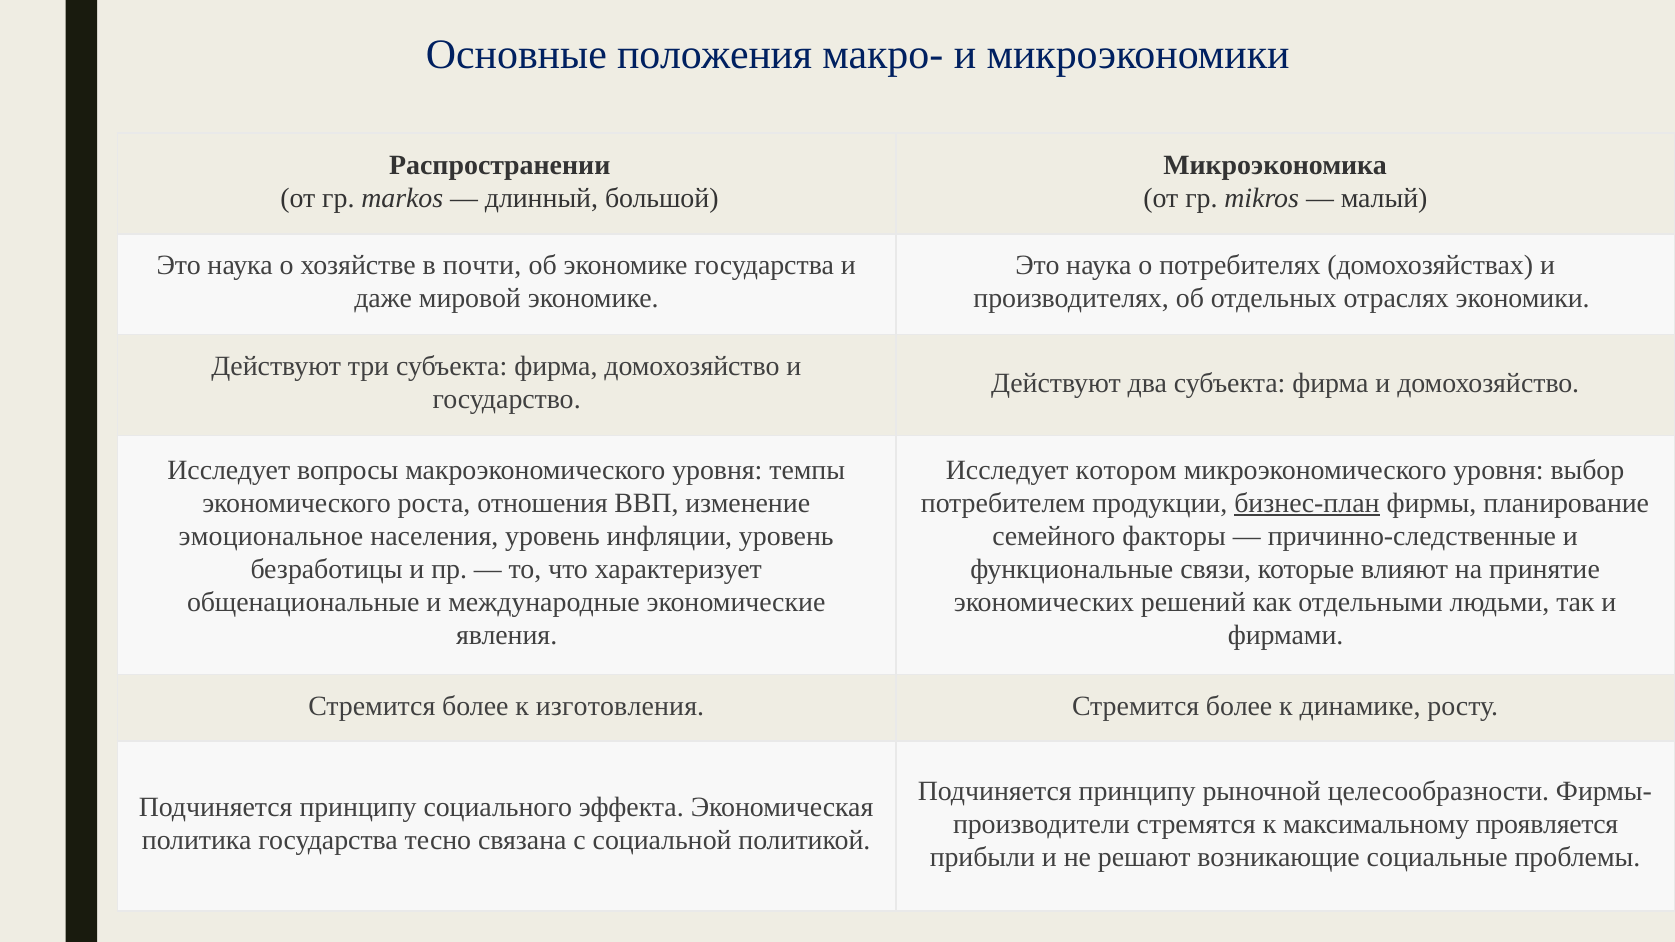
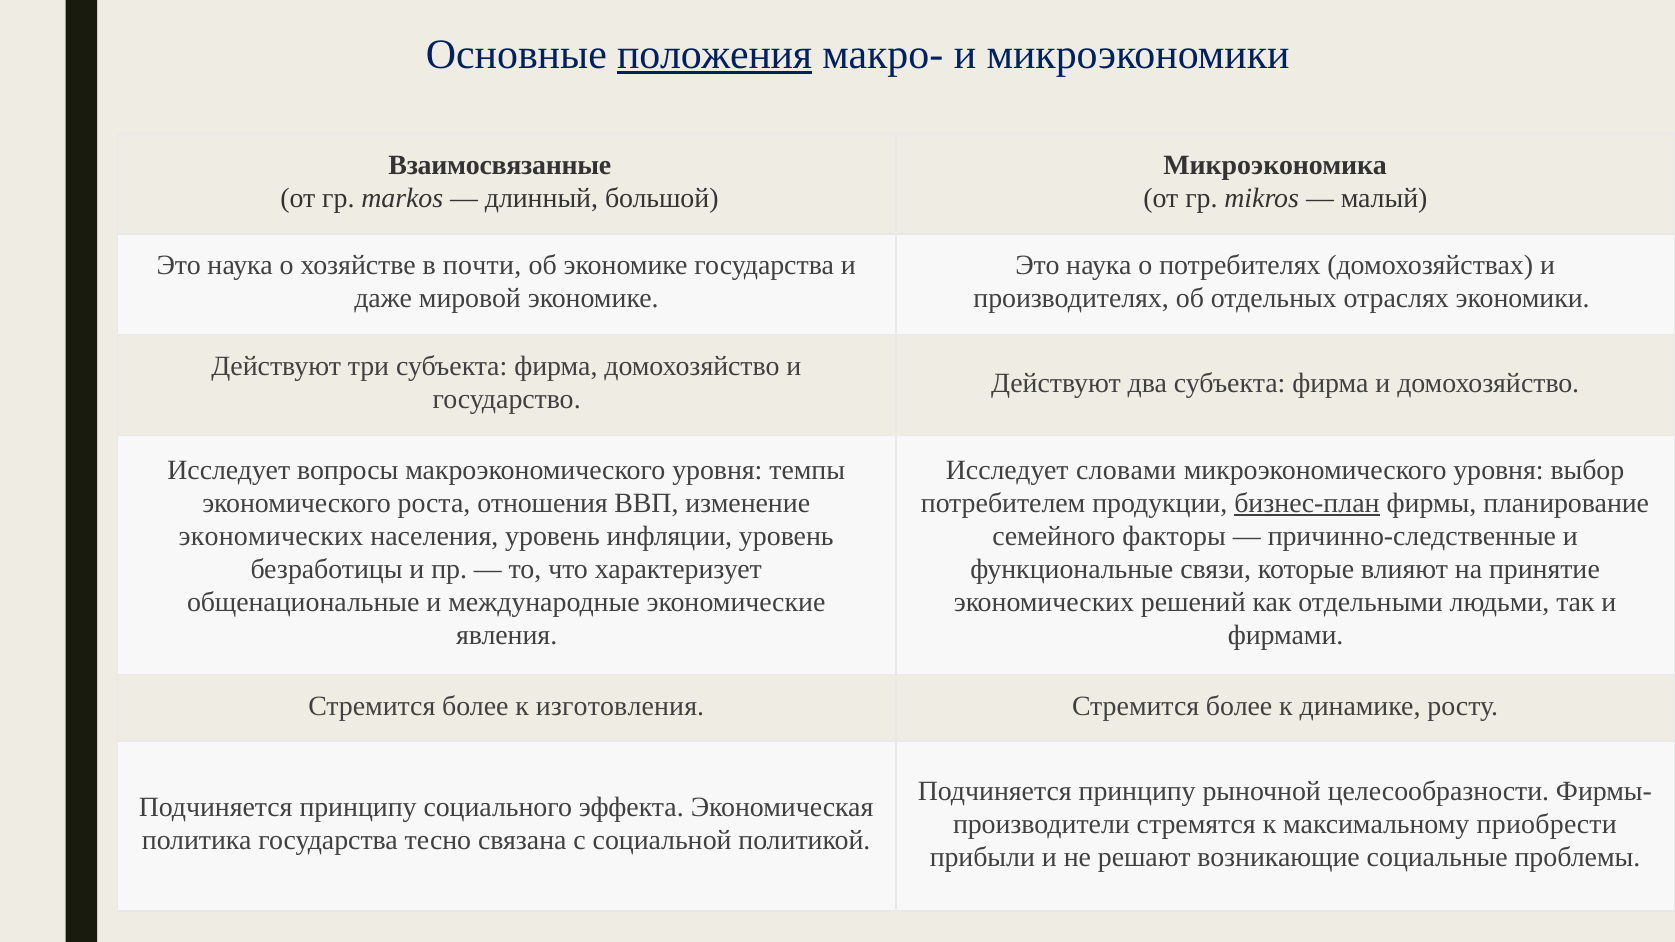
положения underline: none -> present
Распространении: Распространении -> Взаимосвязанные
котором: котором -> словами
эмоциональное at (271, 536): эмоциональное -> экономических
проявляется: проявляется -> приобрести
